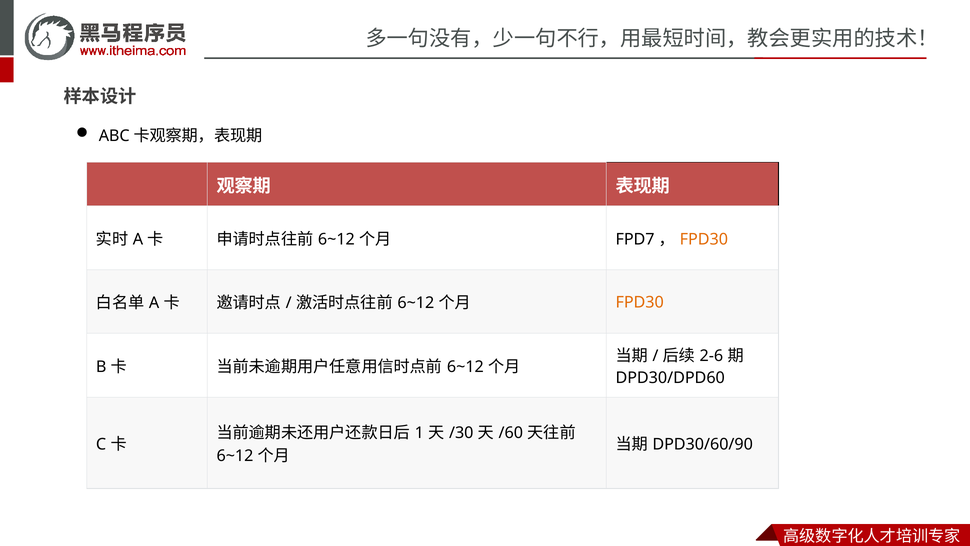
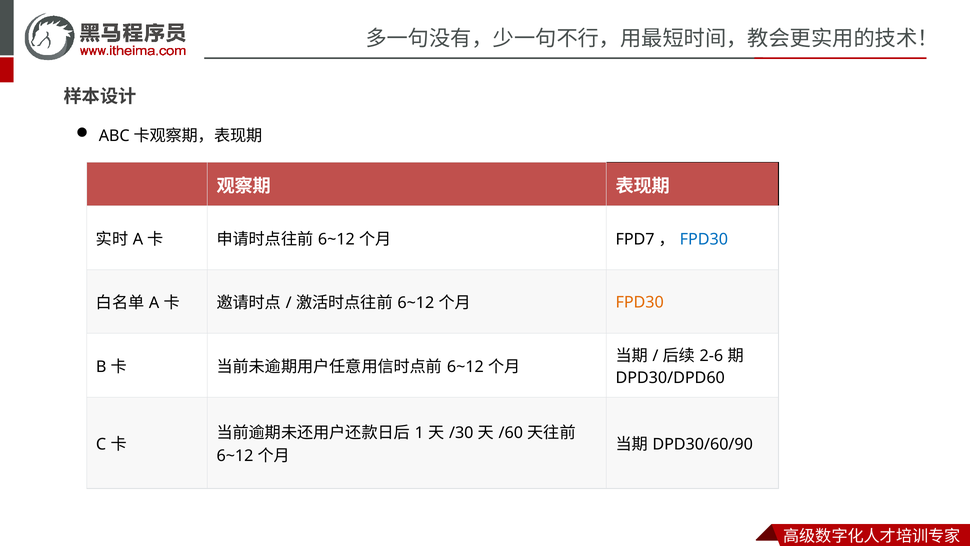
FPD30 at (704, 239) colour: orange -> blue
